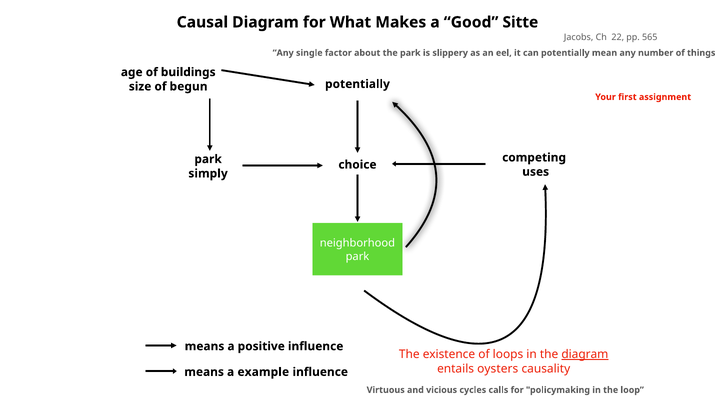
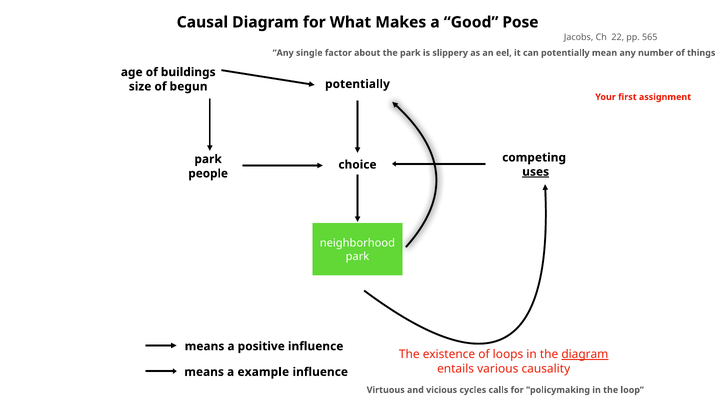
Sitte: Sitte -> Pose
uses underline: none -> present
simply: simply -> people
oysters: oysters -> various
